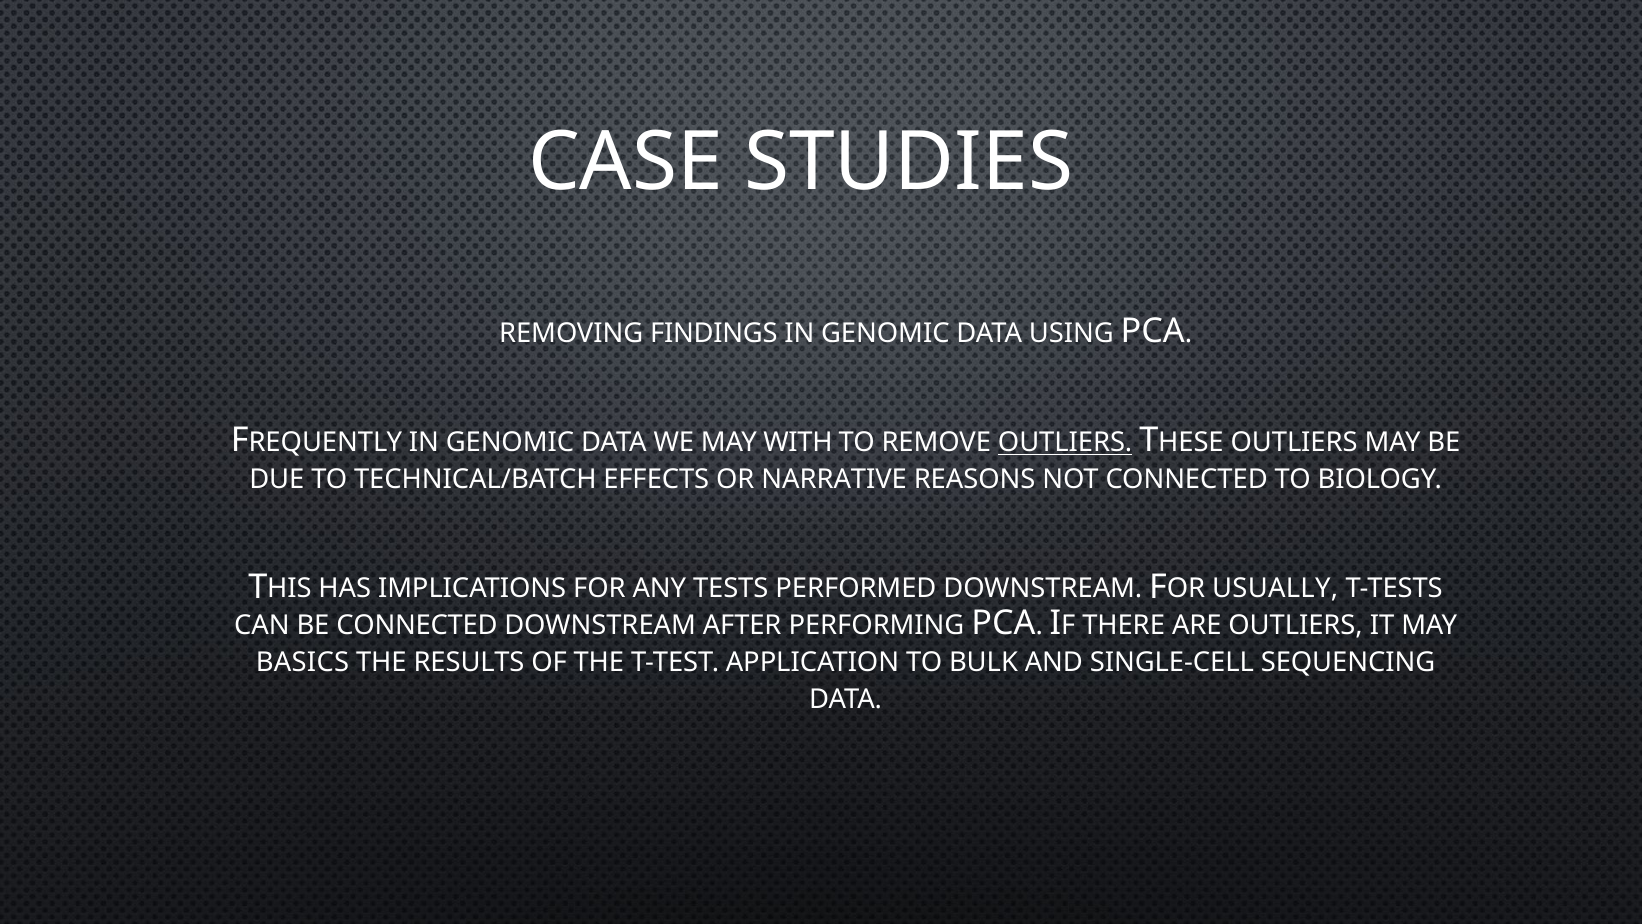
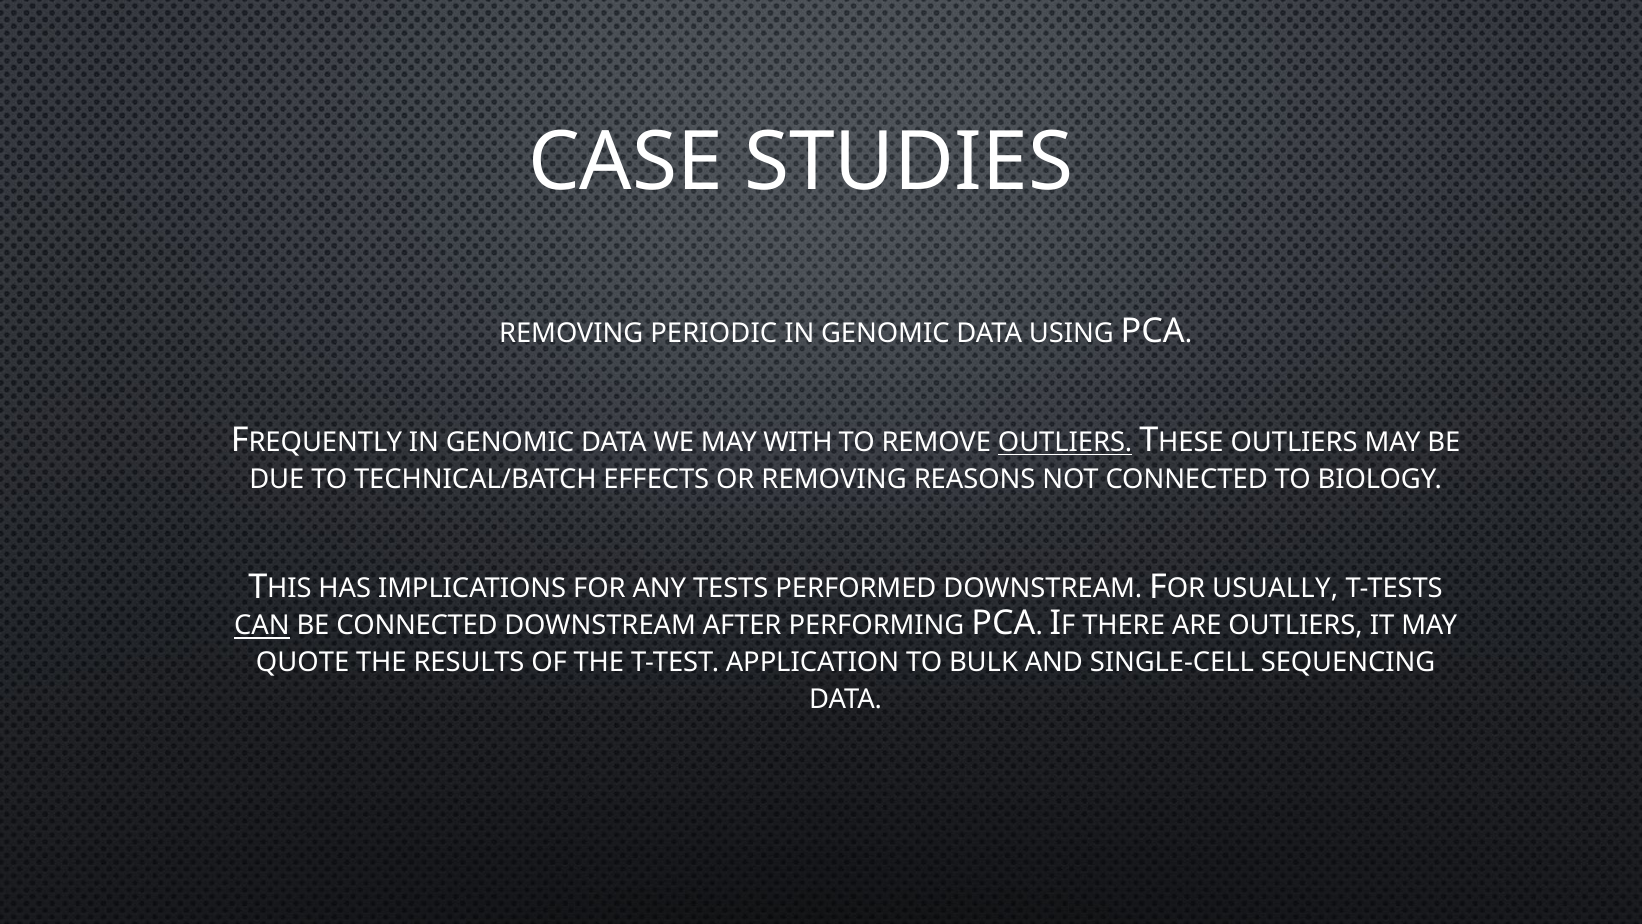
FINDINGS: FINDINGS -> PERIODIC
OR NARRATIVE: NARRATIVE -> REMOVING
CAN underline: none -> present
BASICS: BASICS -> QUOTE
